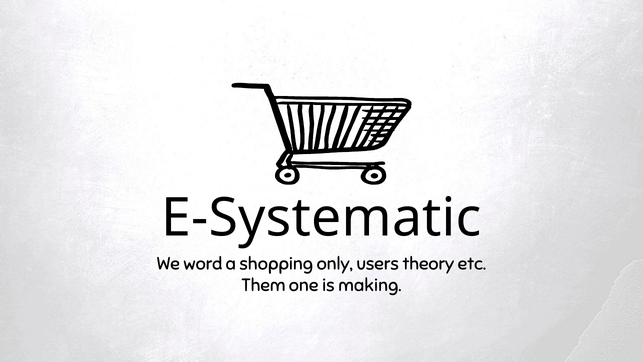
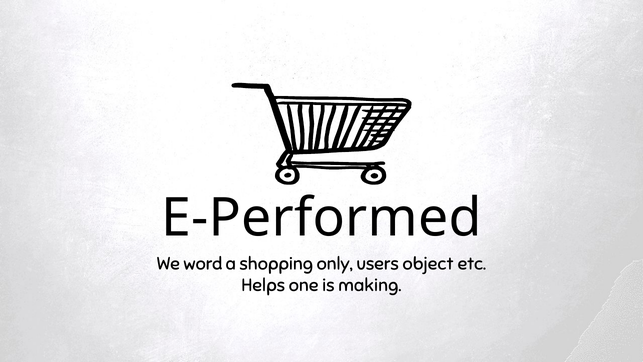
E-Systematic: E-Systematic -> E-Performed
theory: theory -> object
Them: Them -> Helps
